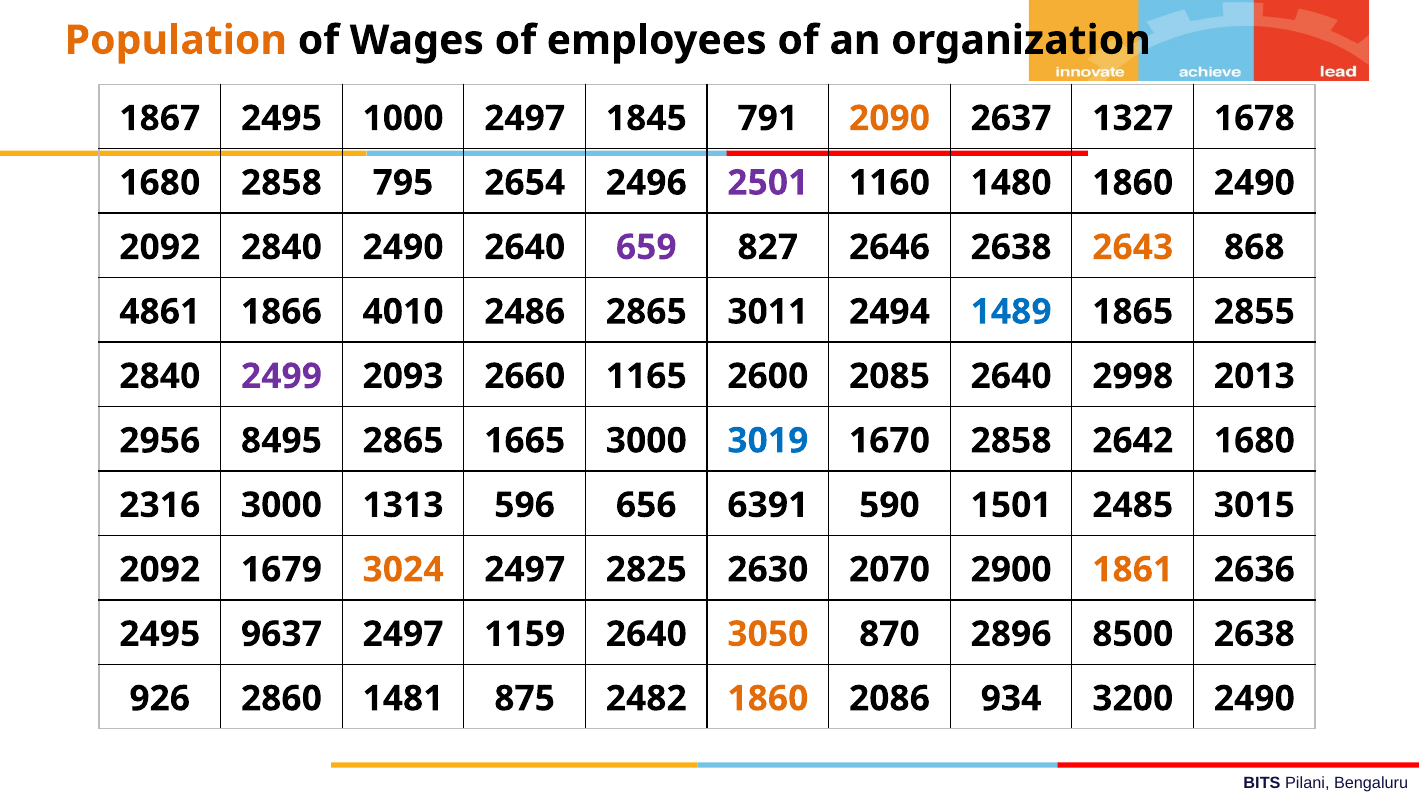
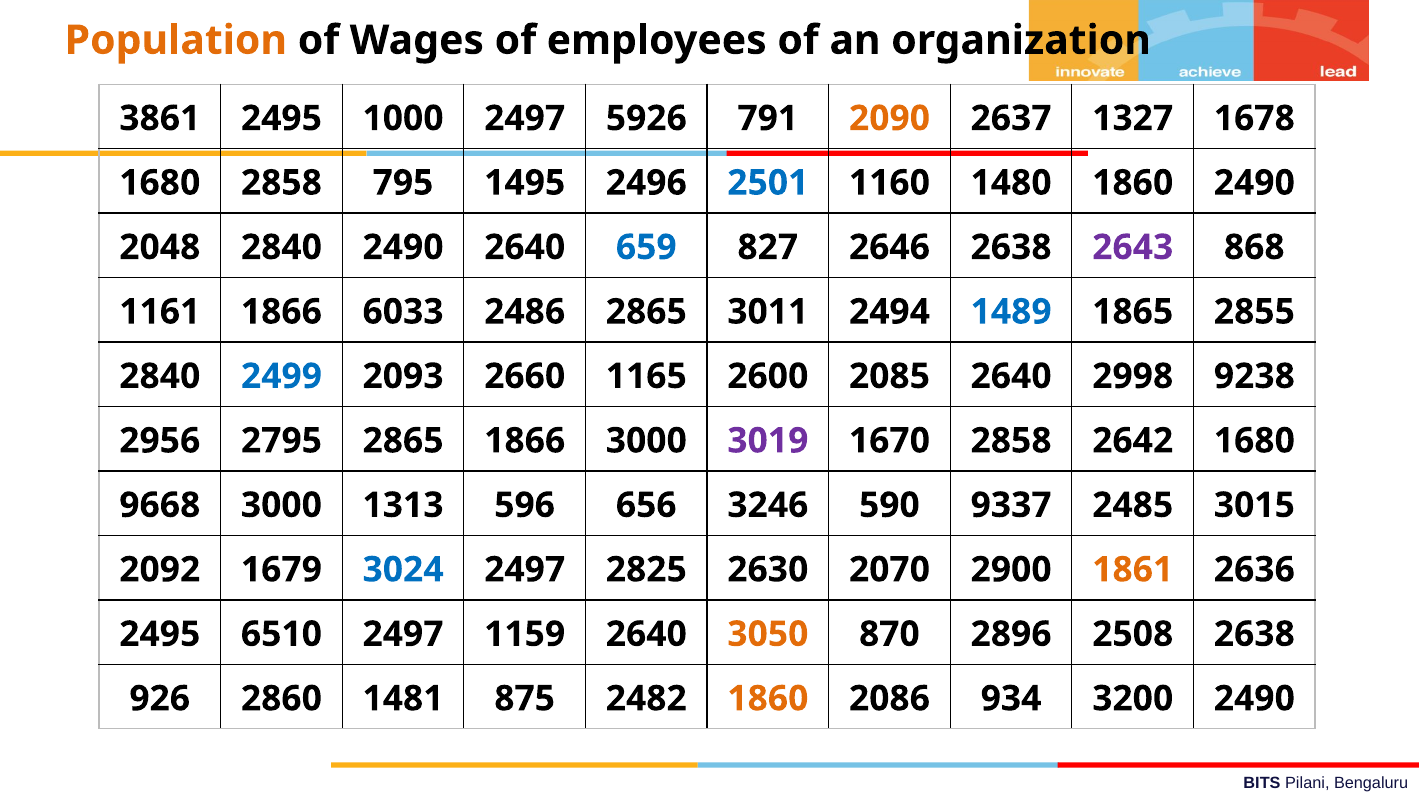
1867: 1867 -> 3861
1845: 1845 -> 5926
2654: 2654 -> 1495
2501 colour: purple -> blue
2092 at (160, 247): 2092 -> 2048
659 colour: purple -> blue
2643 colour: orange -> purple
4861: 4861 -> 1161
4010: 4010 -> 6033
2499 colour: purple -> blue
2013: 2013 -> 9238
8495: 8495 -> 2795
2865 1665: 1665 -> 1866
3019 colour: blue -> purple
2316: 2316 -> 9668
6391: 6391 -> 3246
1501: 1501 -> 9337
3024 colour: orange -> blue
9637: 9637 -> 6510
8500: 8500 -> 2508
